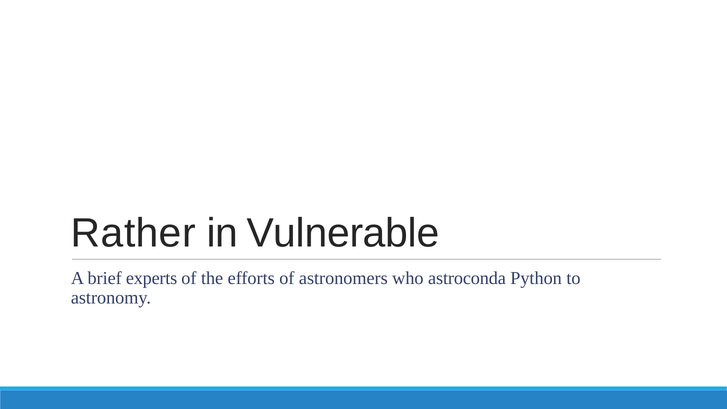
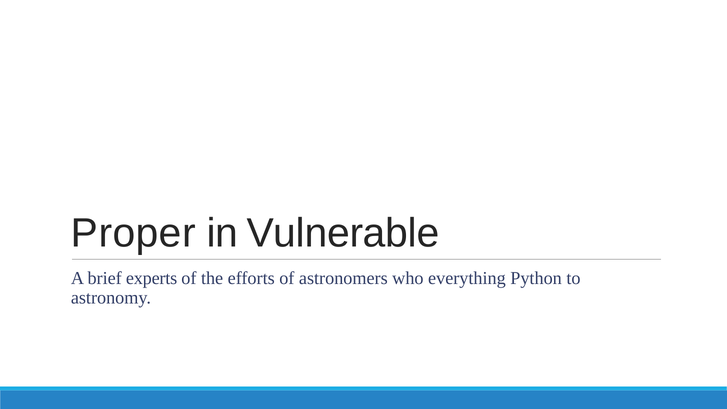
Rather: Rather -> Proper
astroconda: astroconda -> everything
